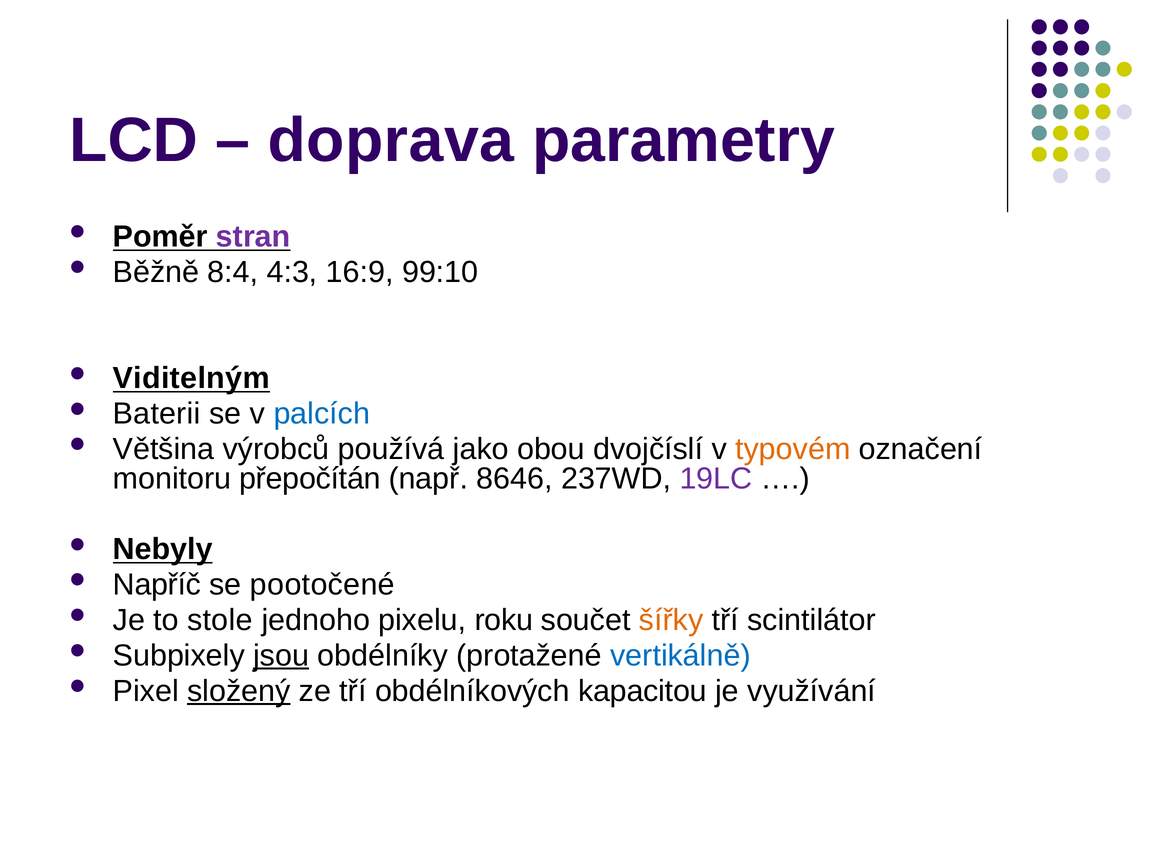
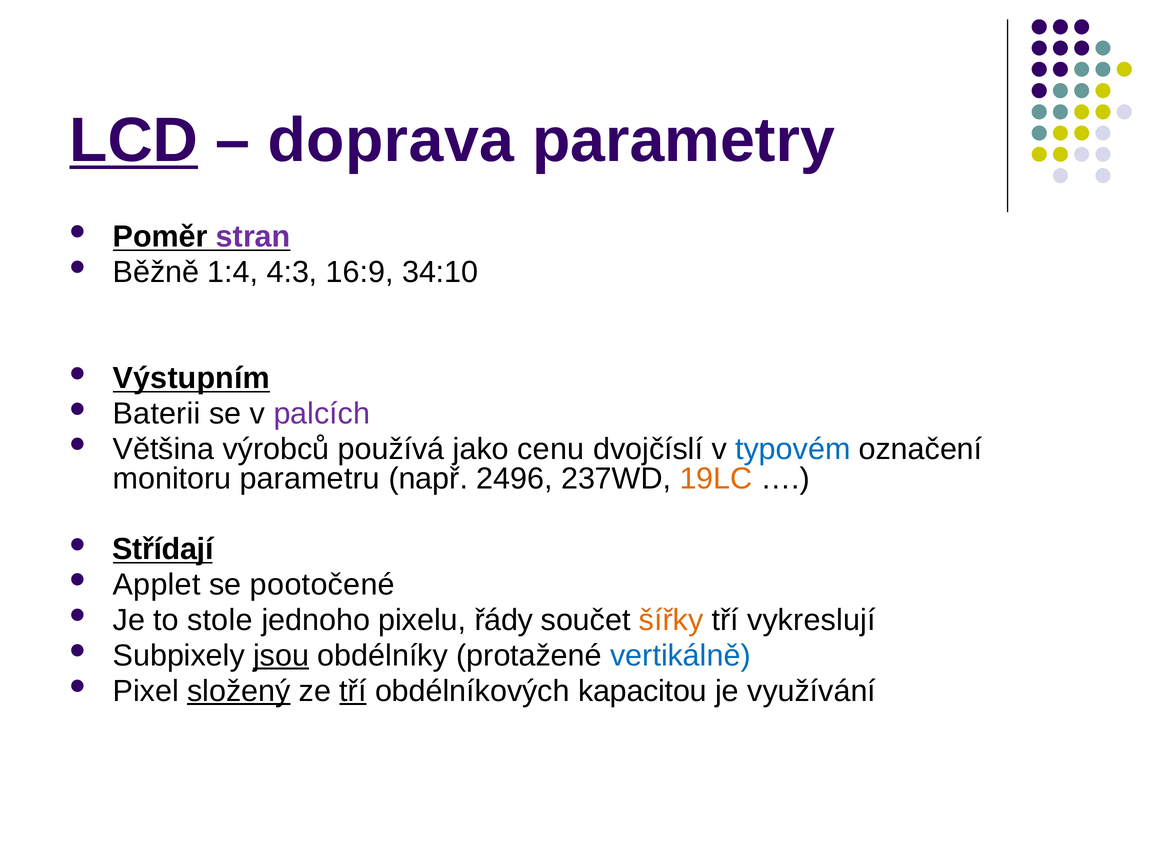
LCD underline: none -> present
8:4: 8:4 -> 1:4
99:10: 99:10 -> 34:10
Viditelným: Viditelným -> Výstupním
palcích colour: blue -> purple
obou: obou -> cenu
typovém colour: orange -> blue
přepočítán: přepočítán -> parametru
8646: 8646 -> 2496
19LC colour: purple -> orange
Nebyly: Nebyly -> Střídají
Napříč: Napříč -> Applet
roku: roku -> řády
scintilátor: scintilátor -> vykreslují
tří at (353, 691) underline: none -> present
